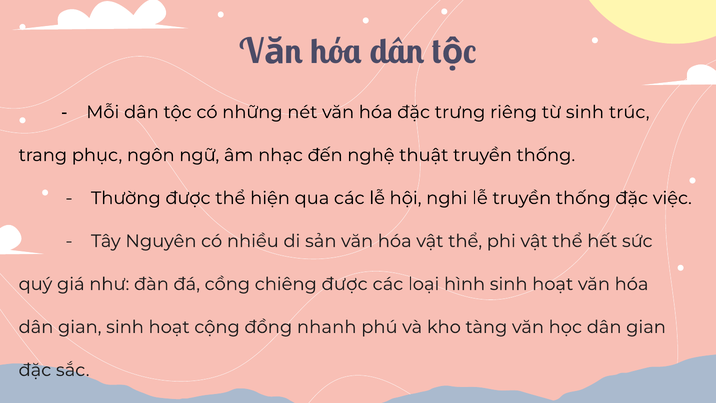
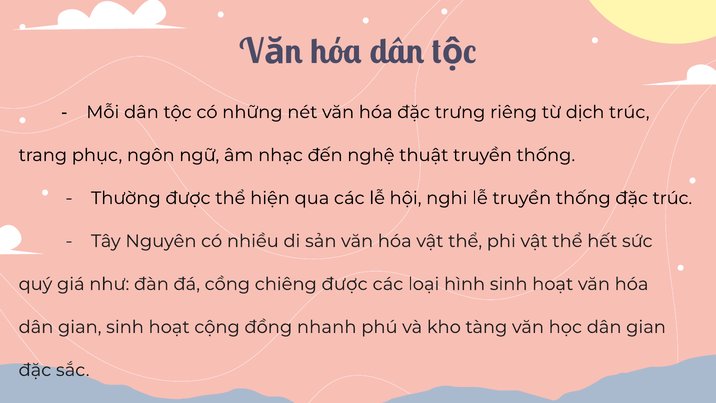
từ sinh: sinh -> dịch
đặc việc: việc -> trúc
